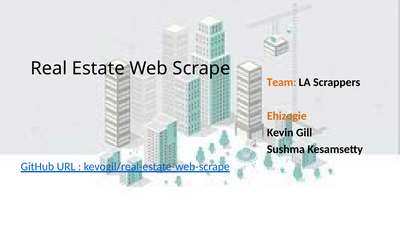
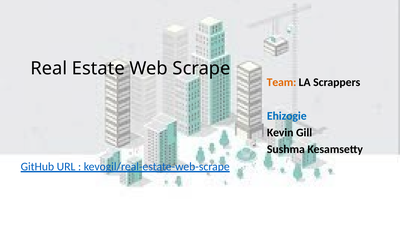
Ehizogie colour: orange -> blue
